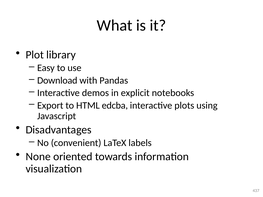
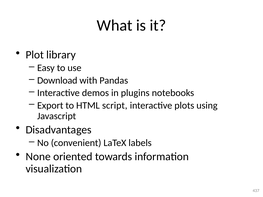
explicit: explicit -> plugins
edcba: edcba -> script
